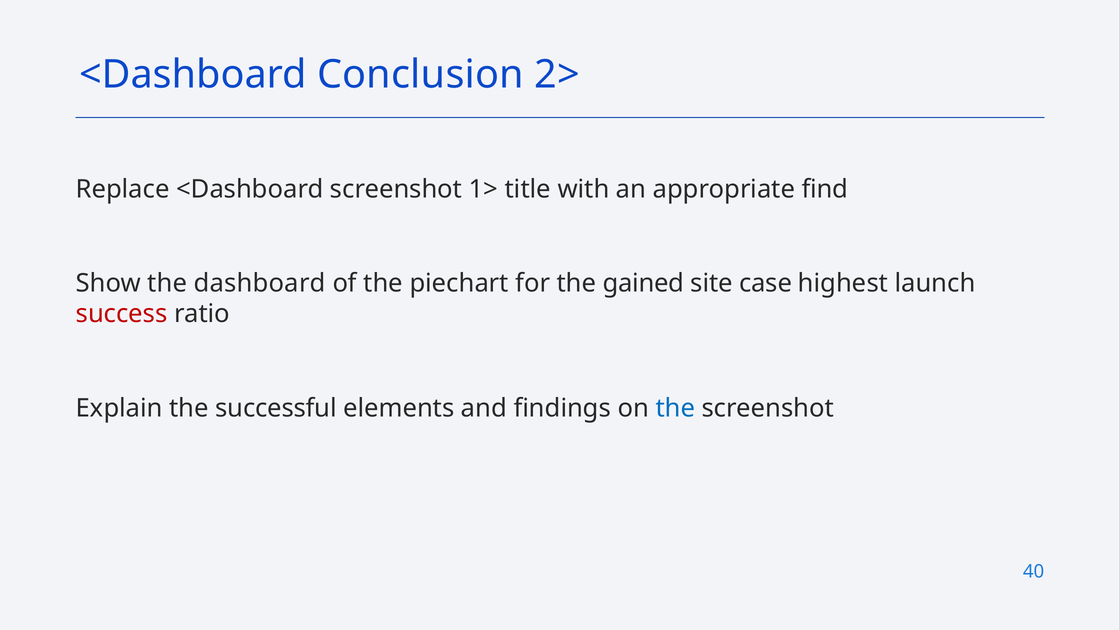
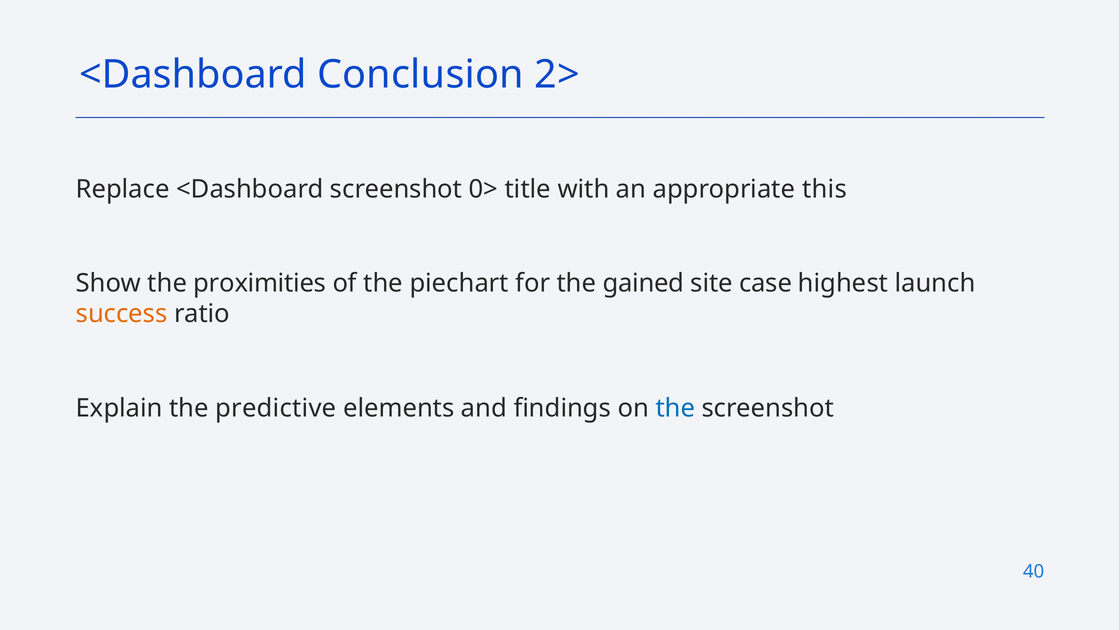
1>: 1> -> 0>
find: find -> this
dashboard: dashboard -> proximities
success colour: red -> orange
successful: successful -> predictive
